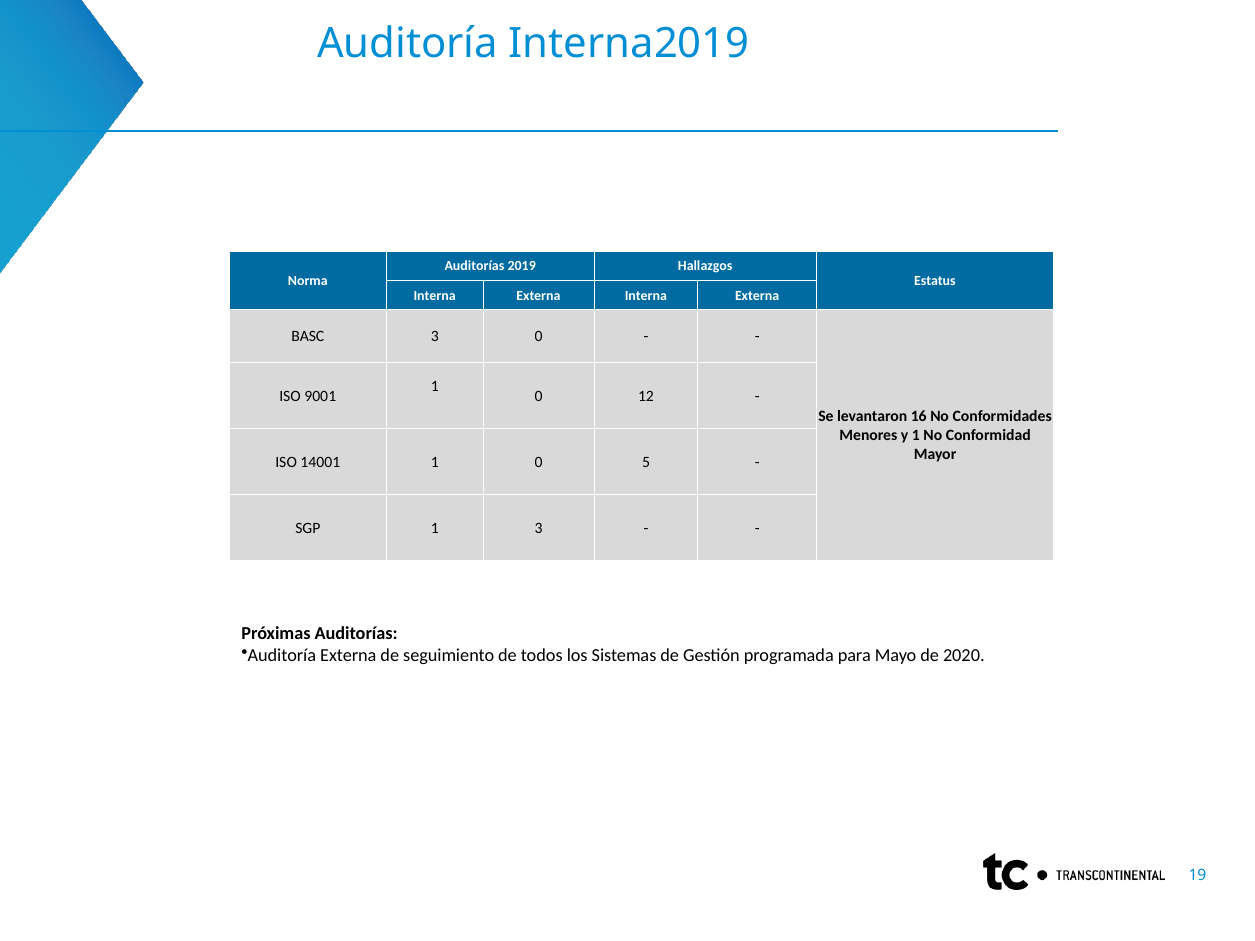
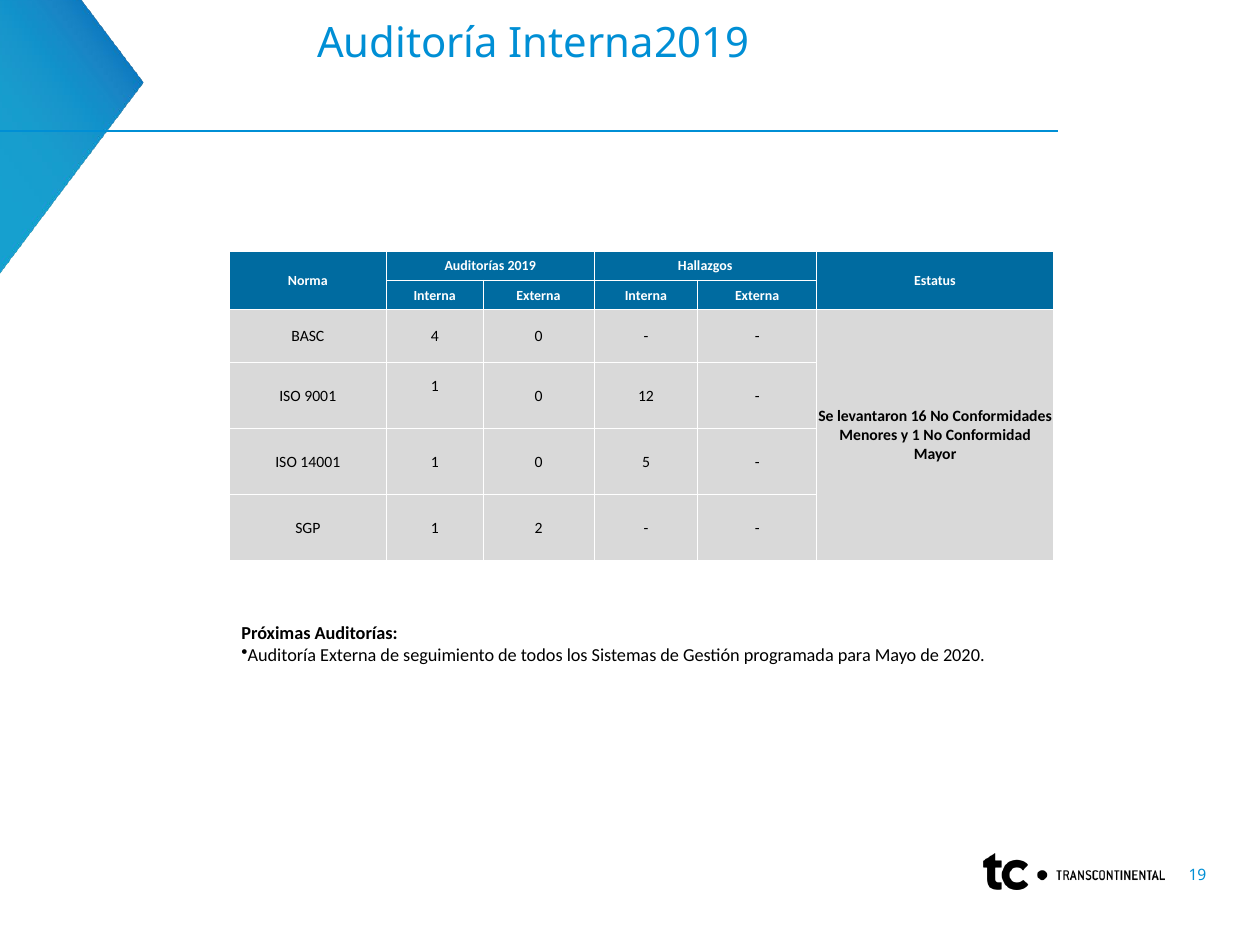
BASC 3: 3 -> 4
1 3: 3 -> 2
